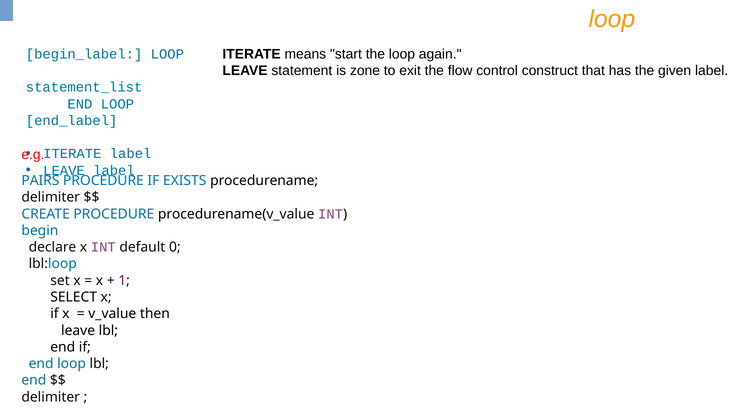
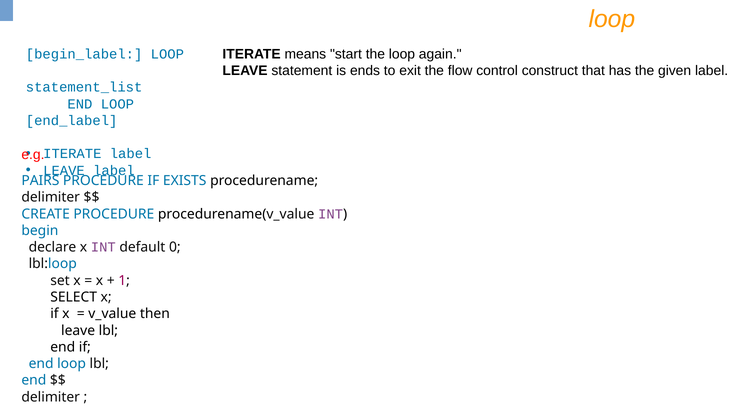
zone: zone -> ends
